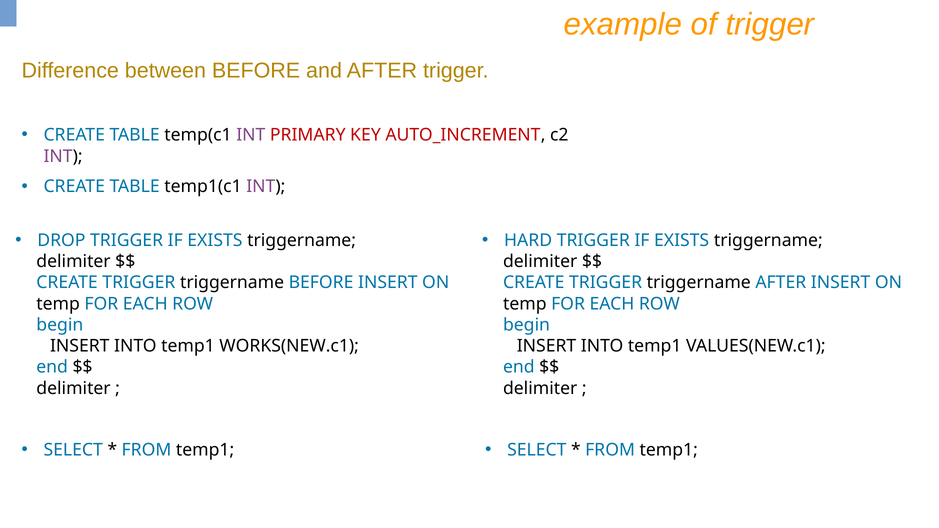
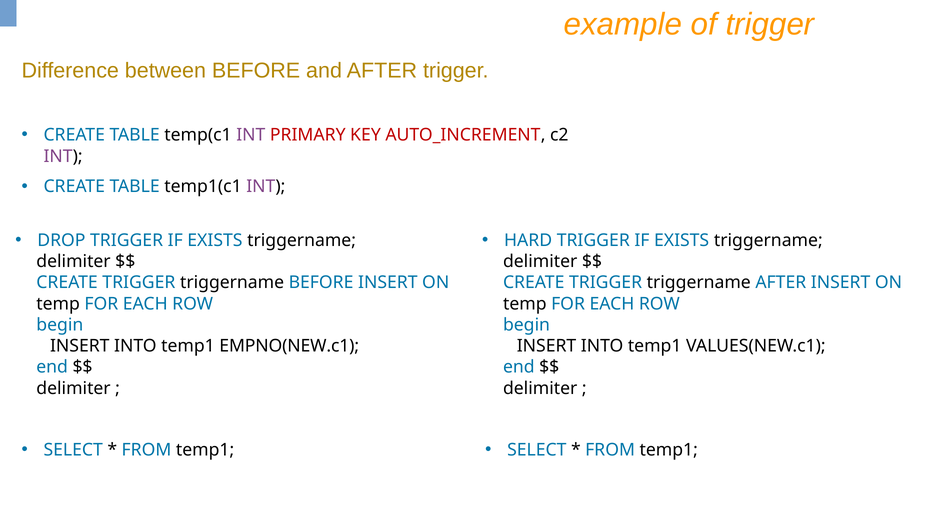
WORKS(NEW.c1: WORKS(NEW.c1 -> EMPNO(NEW.c1
